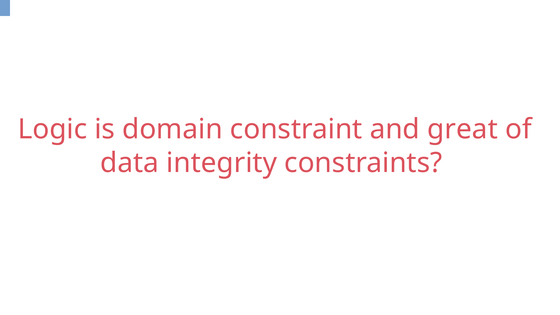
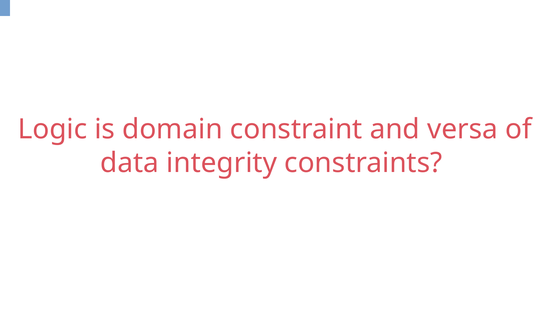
great: great -> versa
